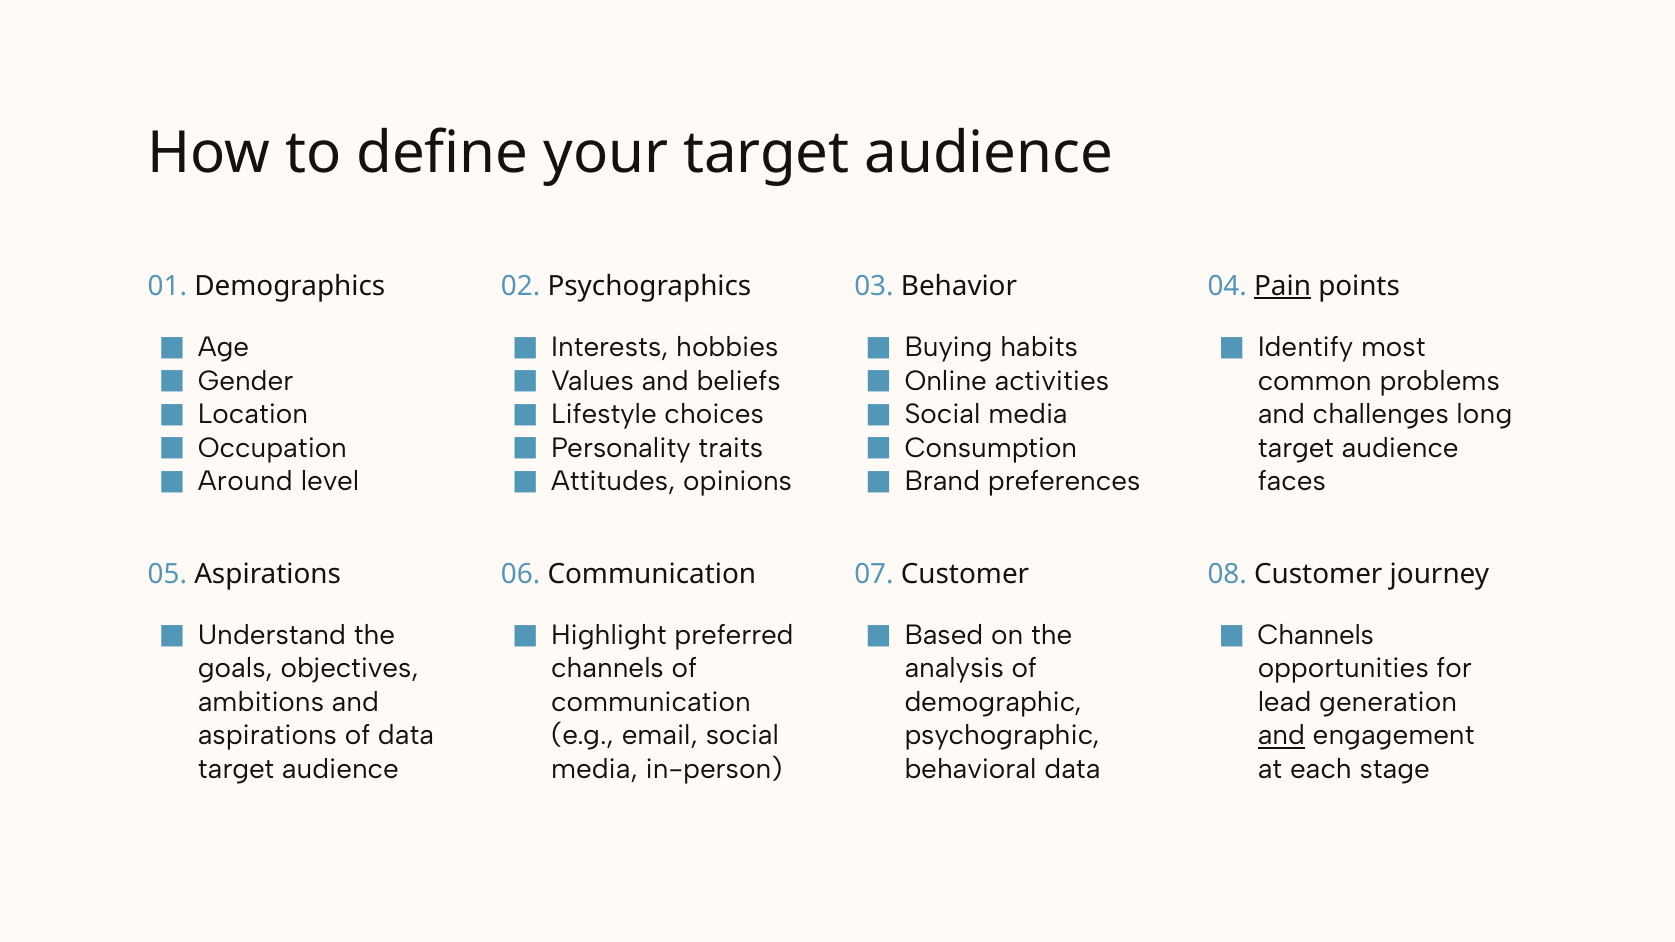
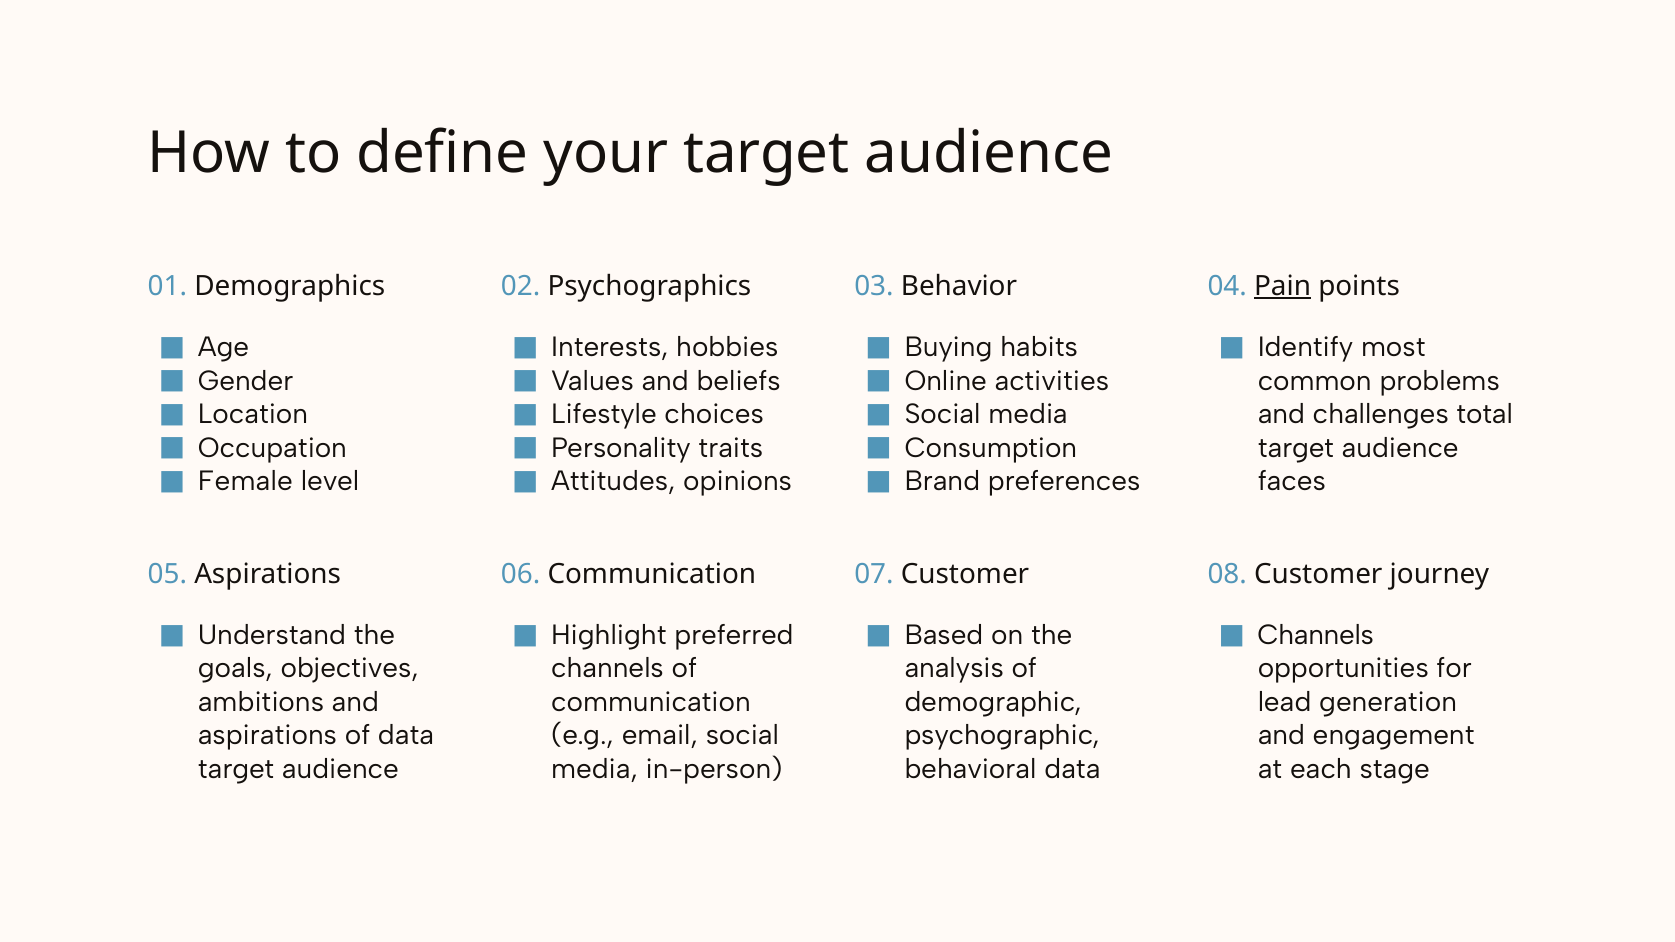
long: long -> total
Around: Around -> Female
and at (1281, 736) underline: present -> none
